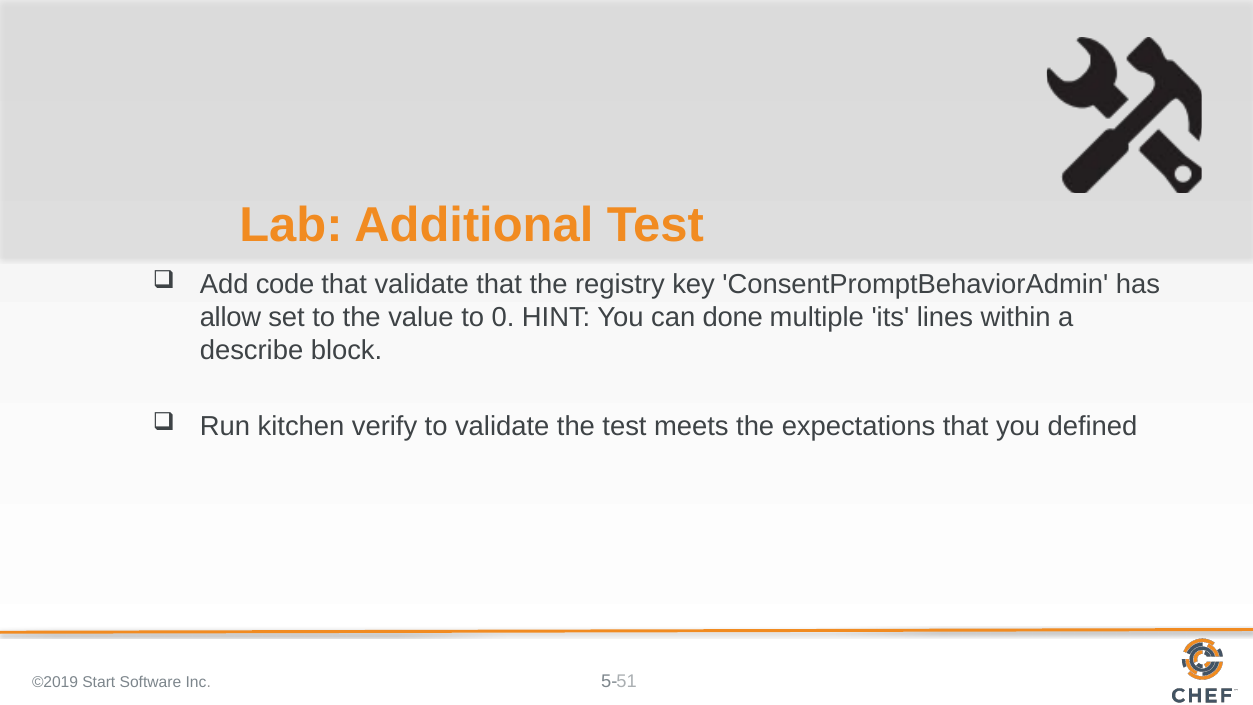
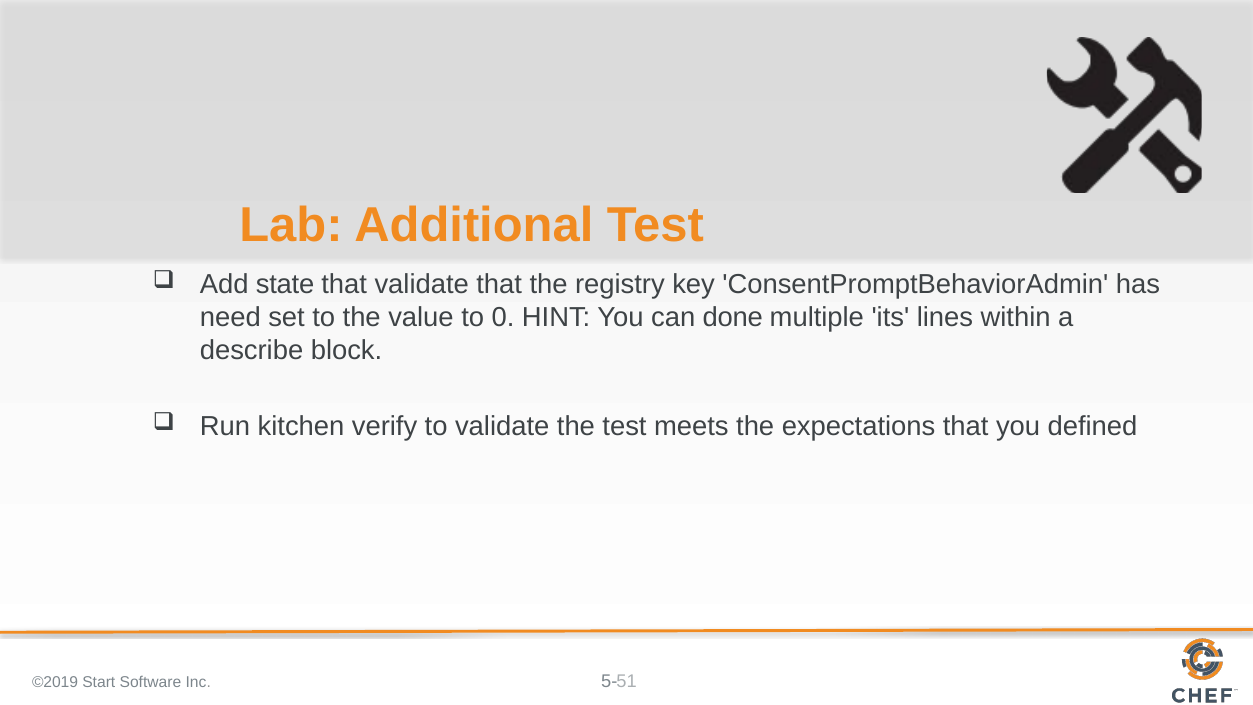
code: code -> state
allow: allow -> need
